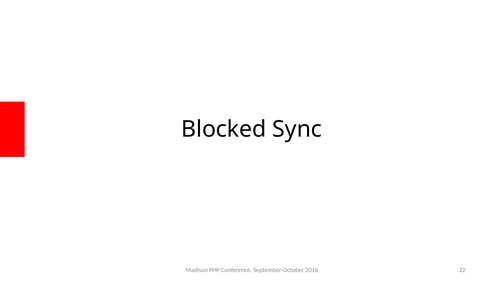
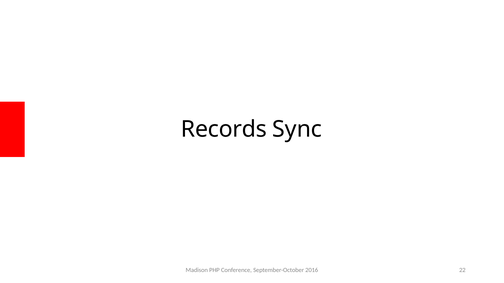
Blocked: Blocked -> Records
